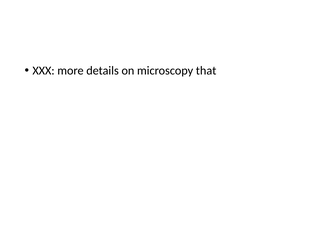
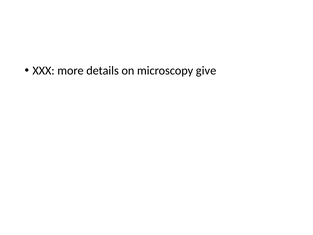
that: that -> give
